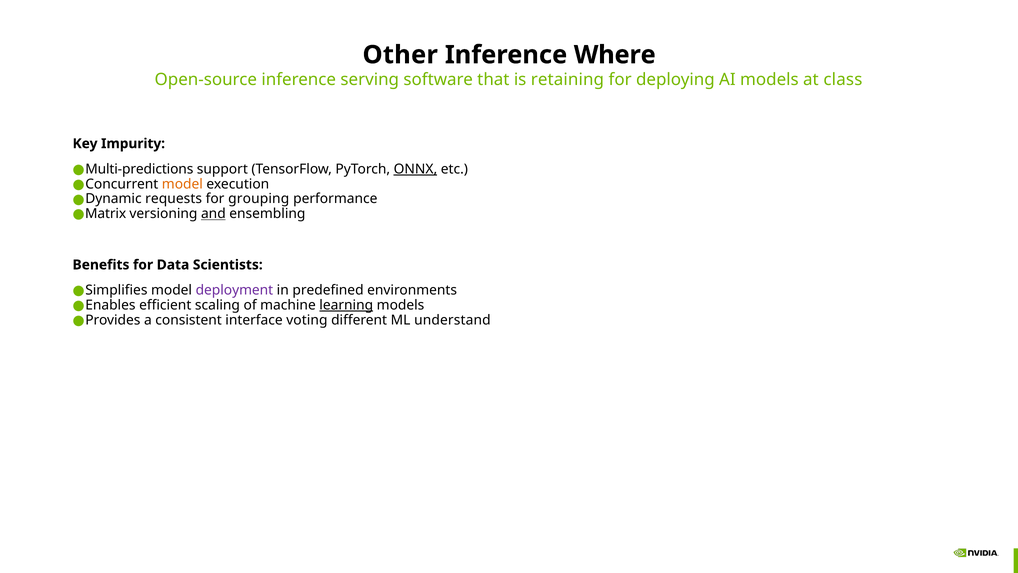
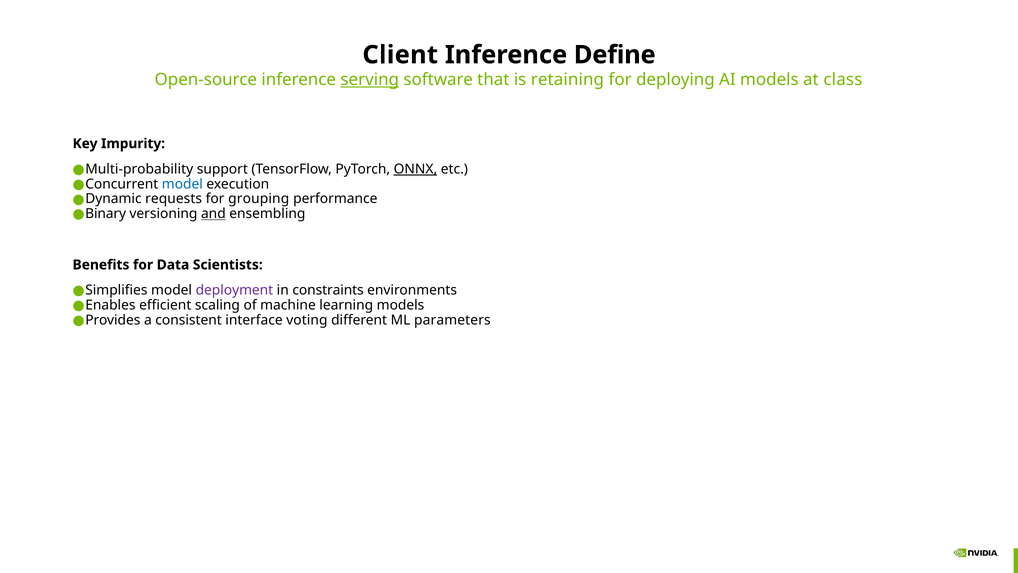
Other: Other -> Client
Where: Where -> Define
serving underline: none -> present
Multi-predictions: Multi-predictions -> Multi-probability
model at (182, 184) colour: orange -> blue
Matrix: Matrix -> Binary
predefined: predefined -> constraints
learning underline: present -> none
understand: understand -> parameters
